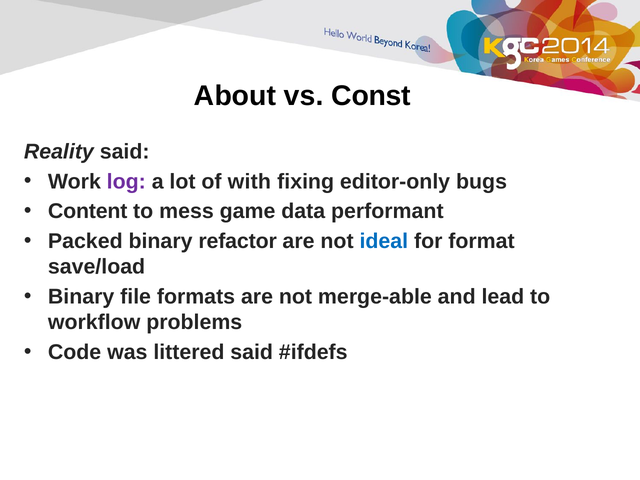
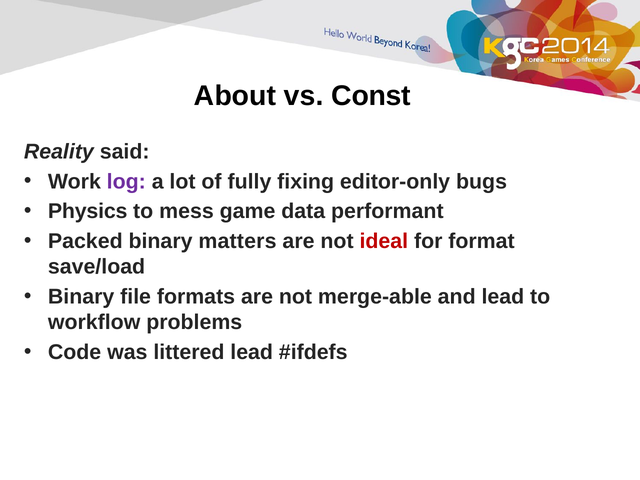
with: with -> fully
Content: Content -> Physics
refactor: refactor -> matters
ideal colour: blue -> red
littered said: said -> lead
